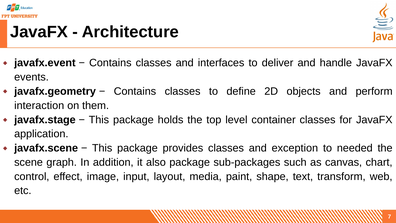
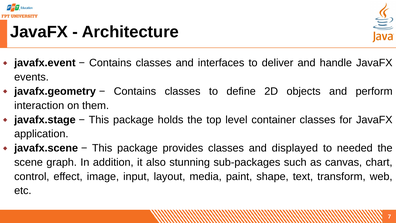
exception: exception -> displayed
also package: package -> stunning
